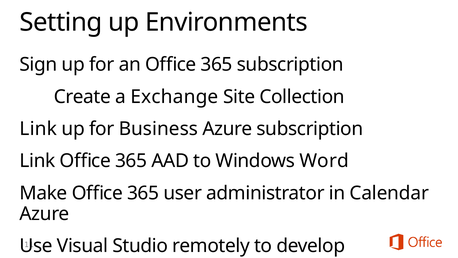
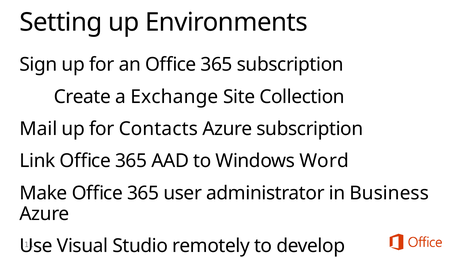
Link at (38, 129): Link -> Mail
Business: Business -> Contacts
Calendar: Calendar -> Business
